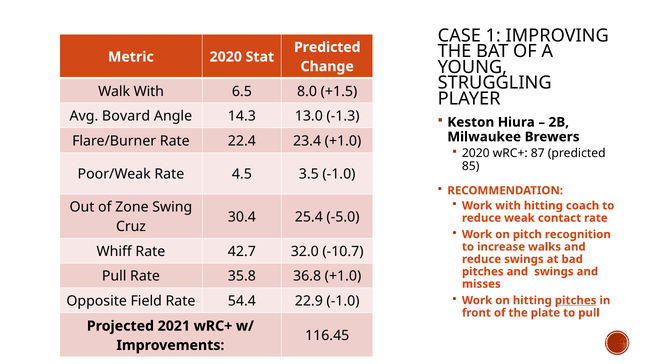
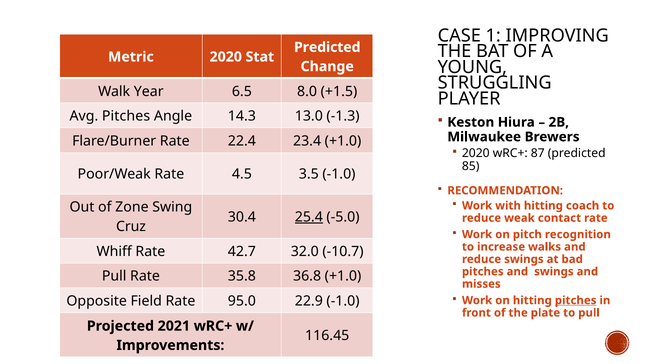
Walk With: With -> Year
Avg Bovard: Bovard -> Pitches
25.4 underline: none -> present
54.4: 54.4 -> 95.0
